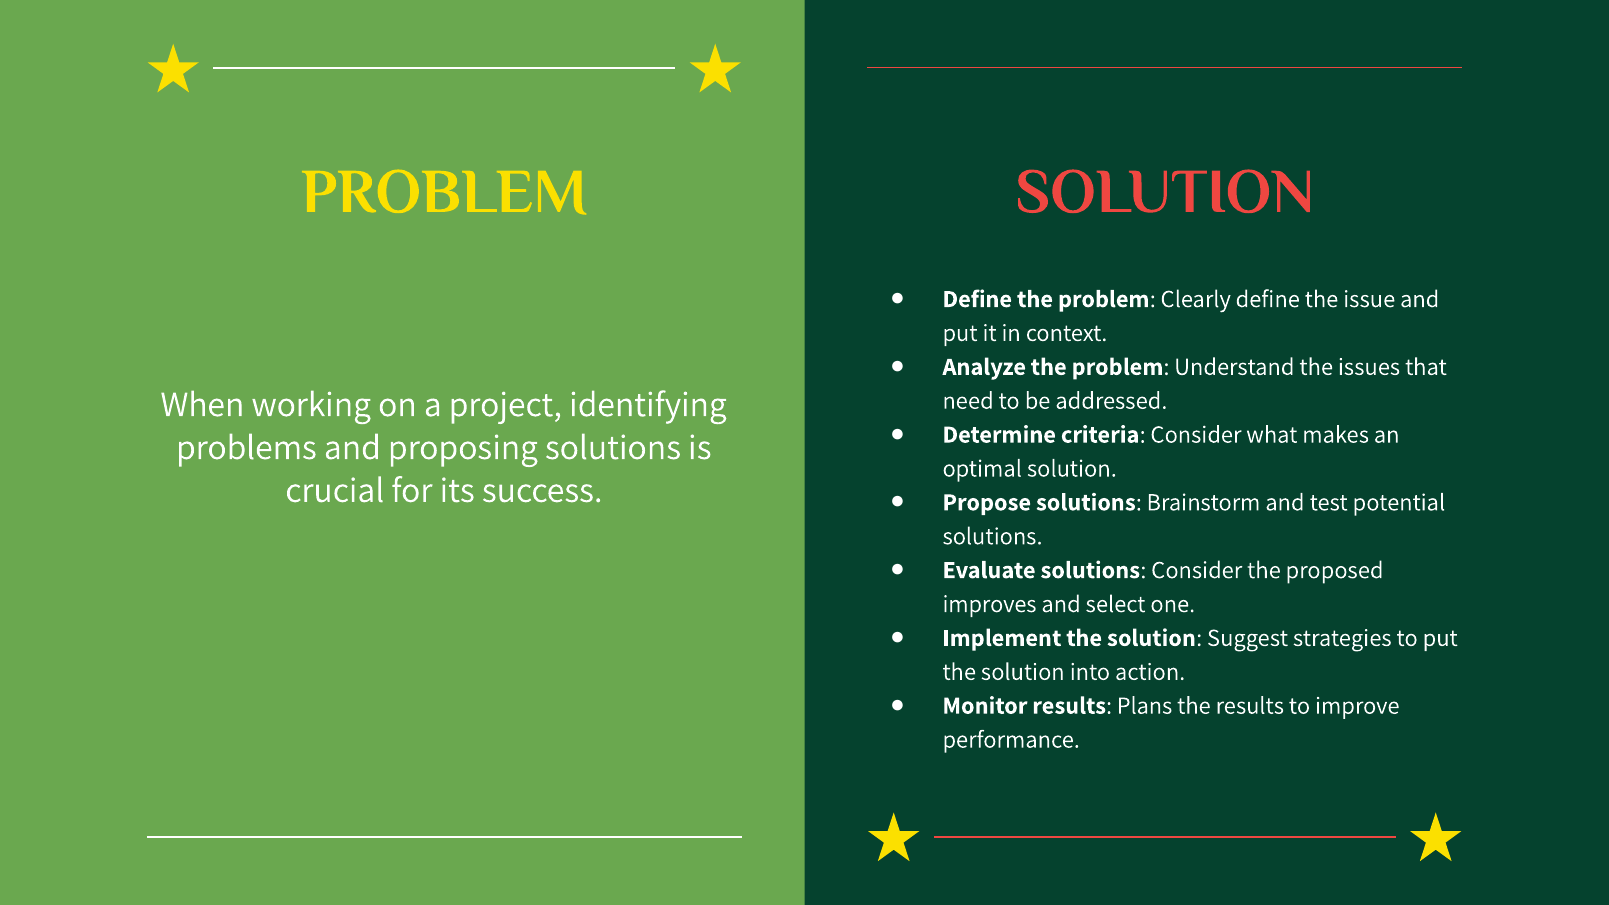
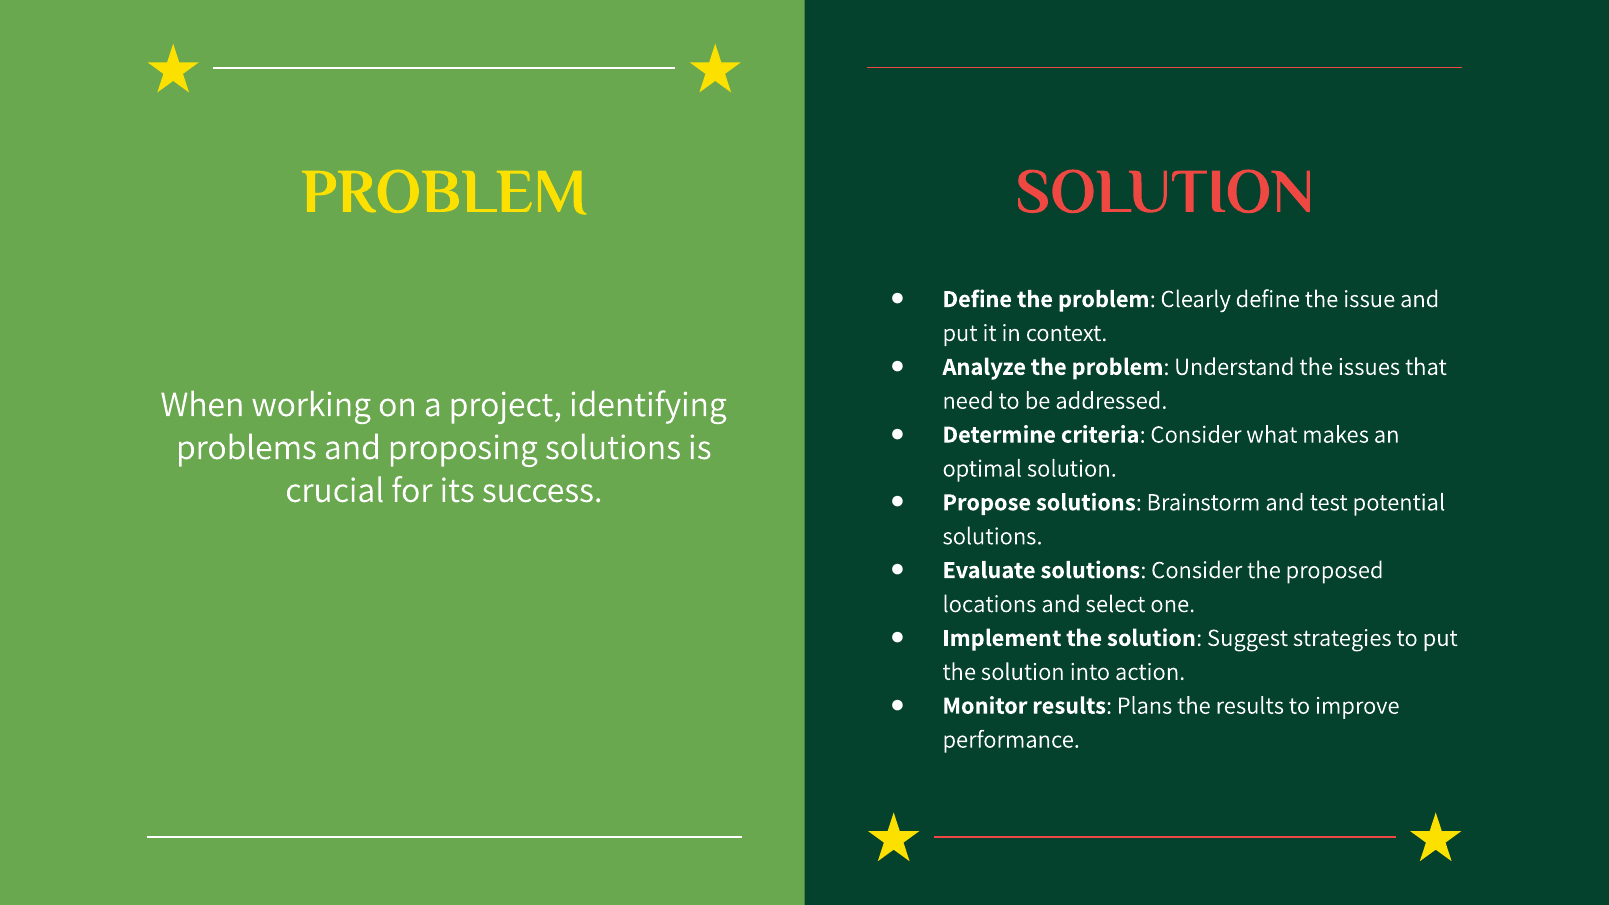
improves: improves -> locations
